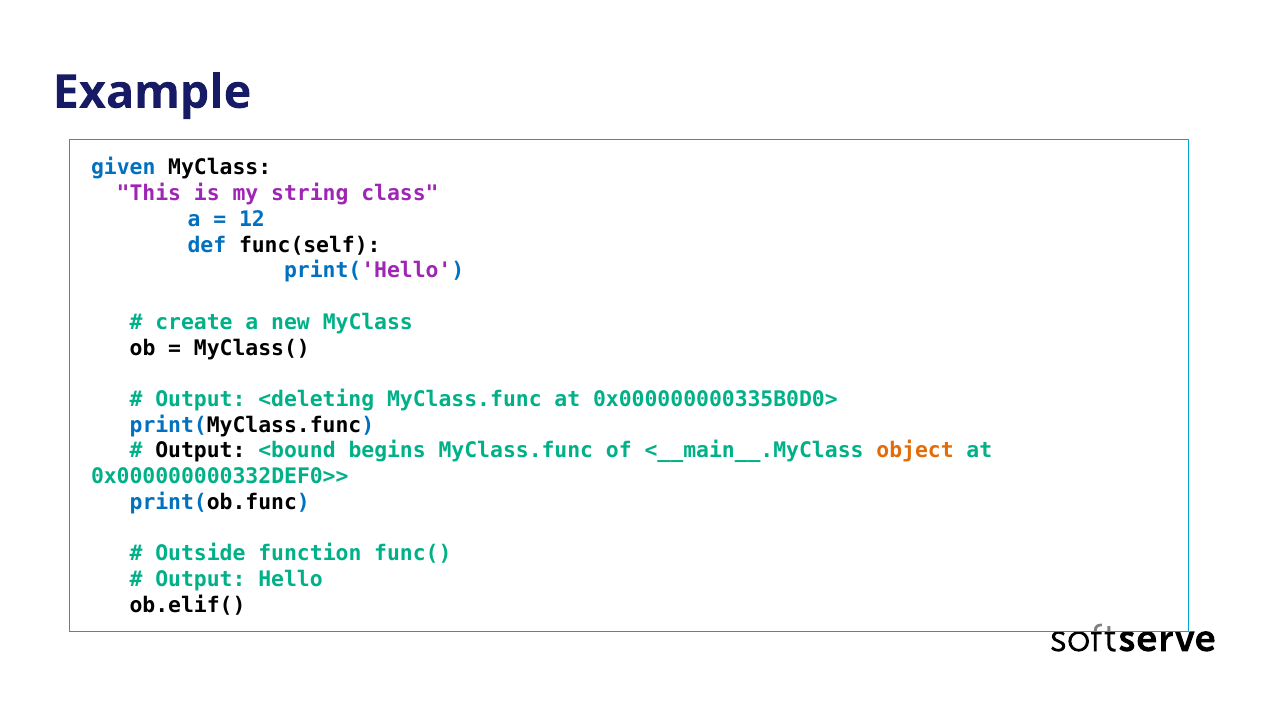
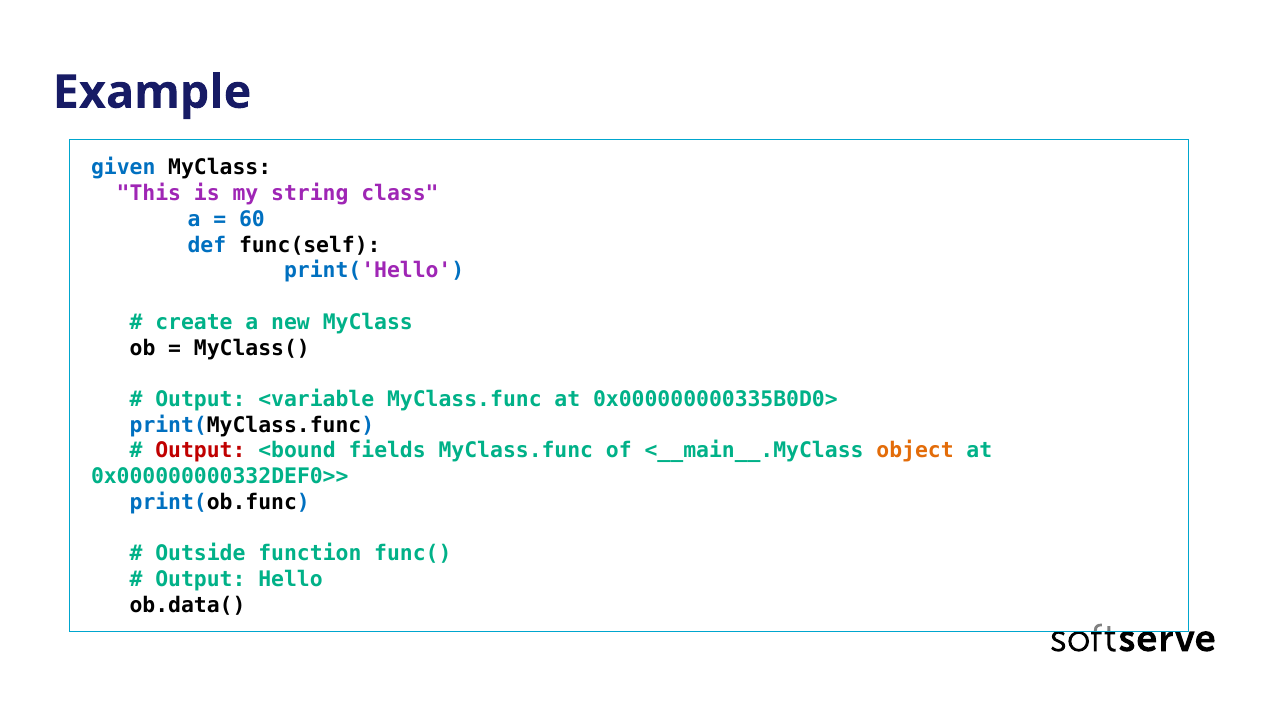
12: 12 -> 60
<deleting: <deleting -> <variable
Output at (200, 451) colour: black -> red
begins: begins -> fields
ob.elif(: ob.elif( -> ob.data(
